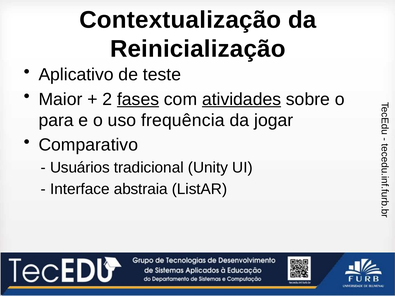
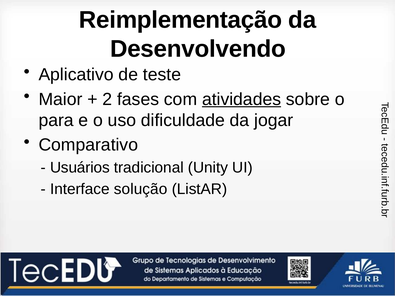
Contextualização: Contextualização -> Reimplementação
Reinicialização: Reinicialização -> Desenvolvendo
fases underline: present -> none
frequência: frequência -> dificuldade
abstraia: abstraia -> solução
